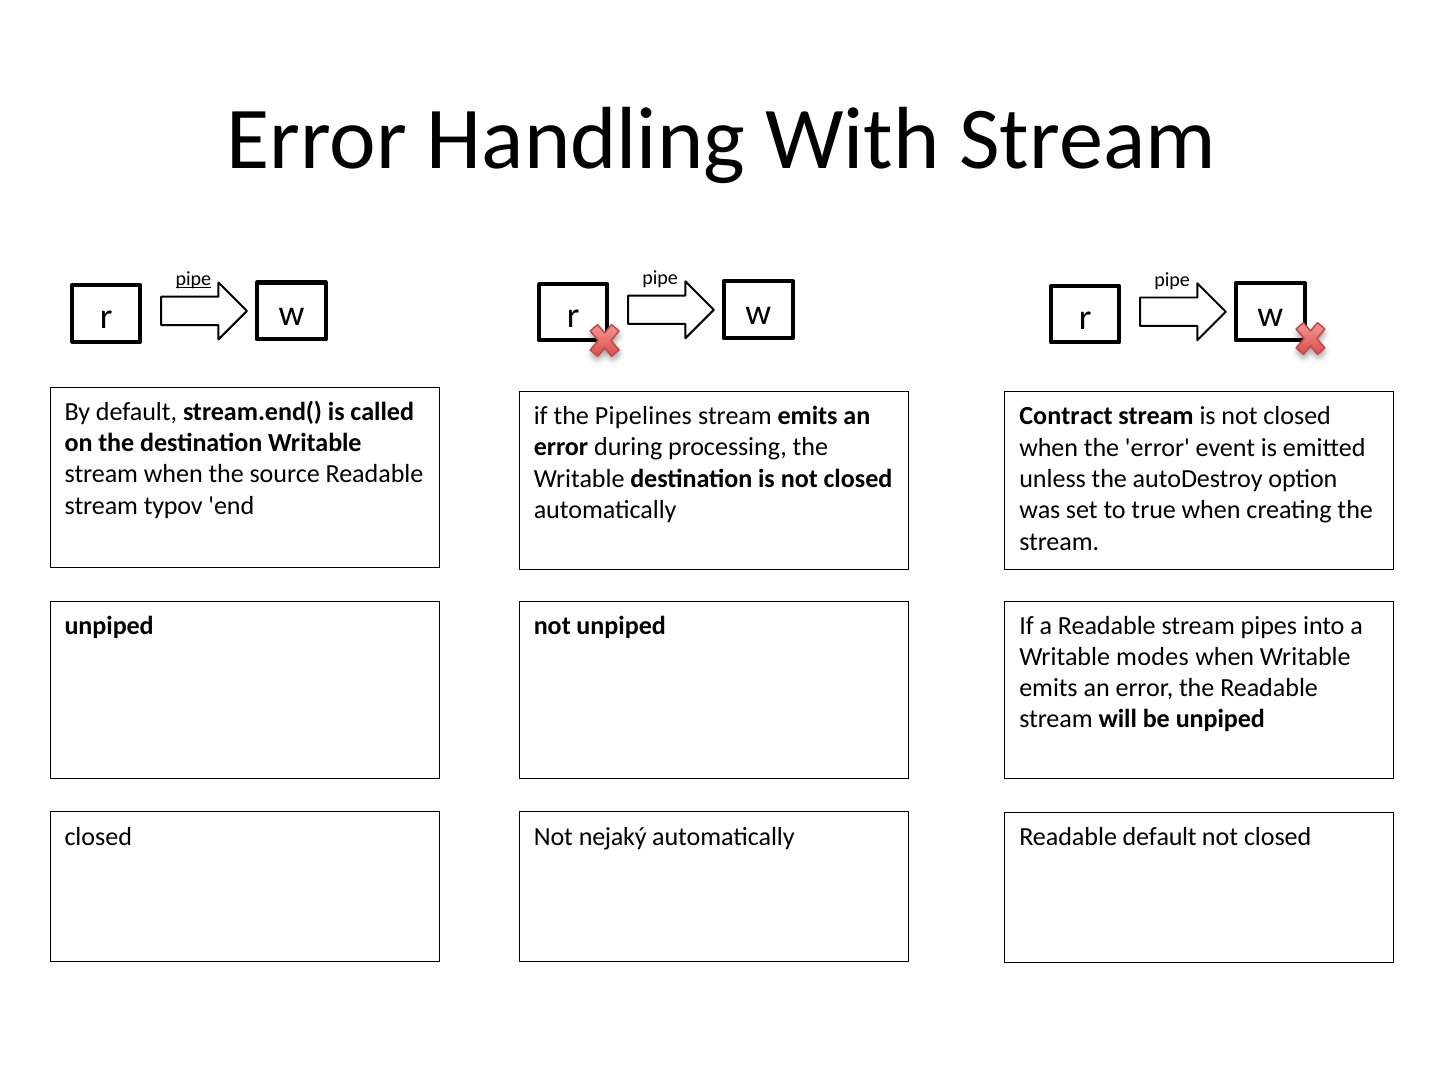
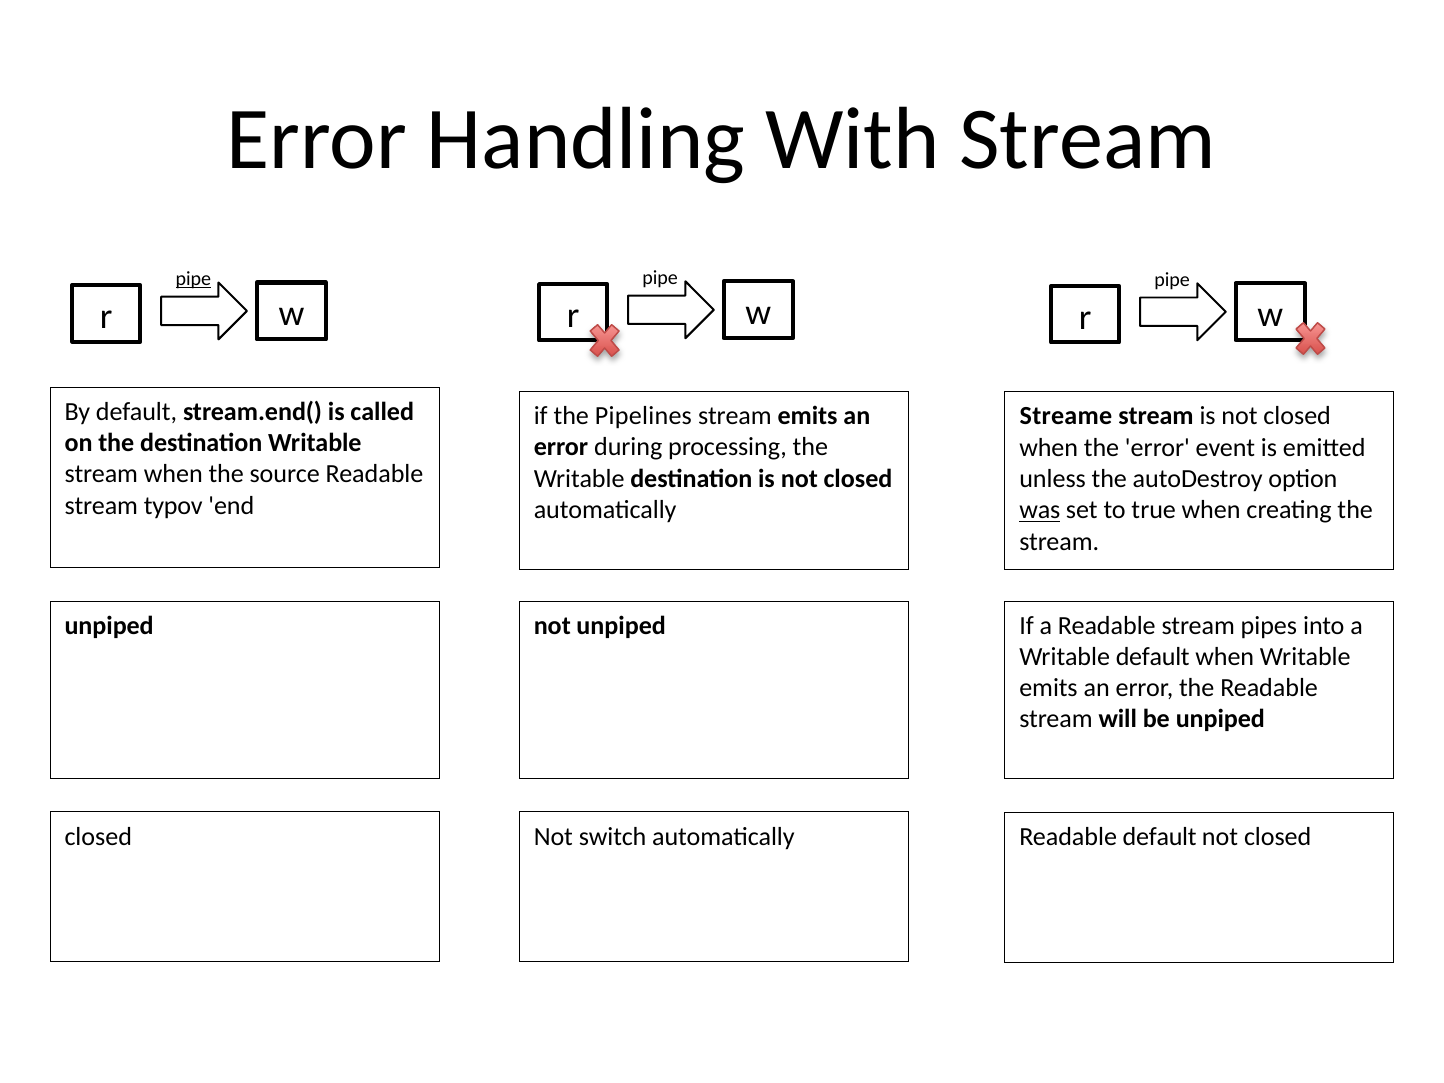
Contract: Contract -> Streame
was underline: none -> present
Writable modes: modes -> default
nejaký: nejaký -> switch
